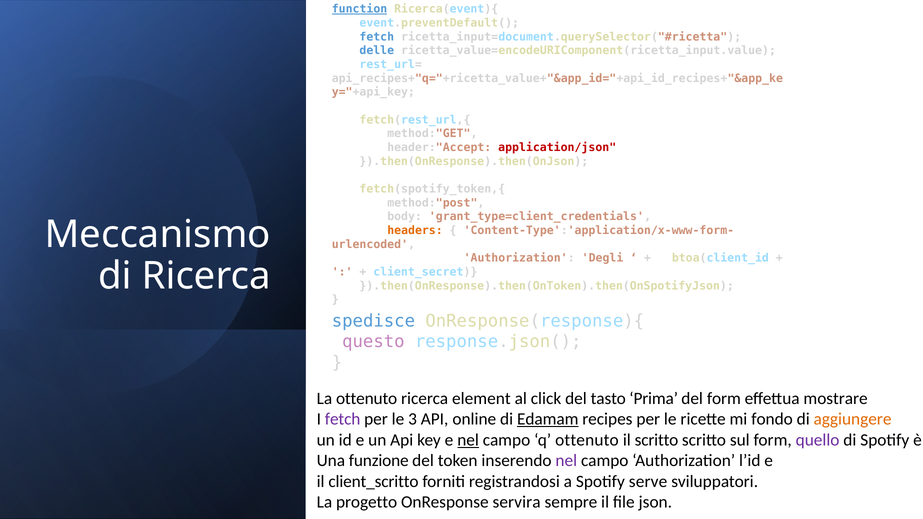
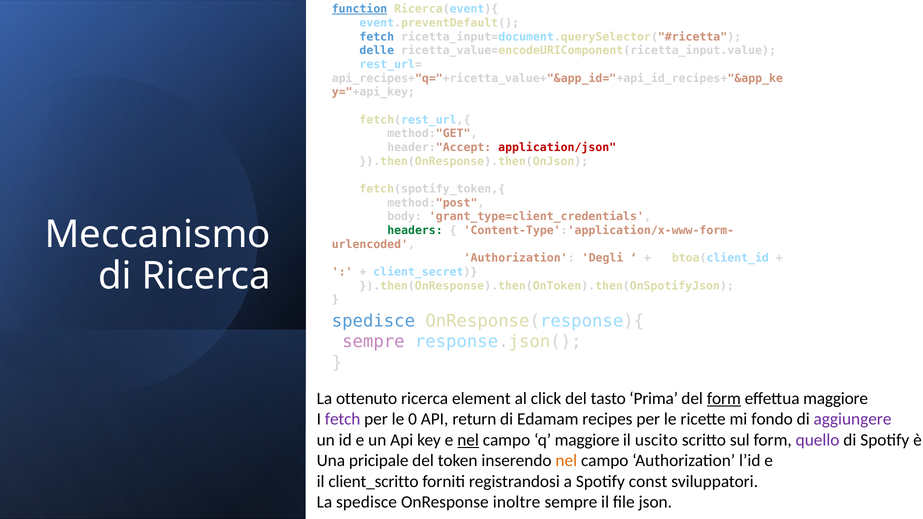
headers colour: orange -> green
questo at (373, 342): questo -> sempre
form at (724, 398) underline: none -> present
effettua mostrare: mostrare -> maggiore
3: 3 -> 0
online: online -> return
Edamam underline: present -> none
aggiungere colour: orange -> purple
q ottenuto: ottenuto -> maggiore
il scritto: scritto -> uscito
funzione: funzione -> pricipale
nel at (566, 461) colour: purple -> orange
serve: serve -> const
La progetto: progetto -> spedisce
servira: servira -> inoltre
